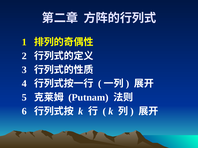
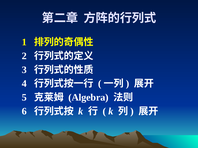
Putnam: Putnam -> Algebra
